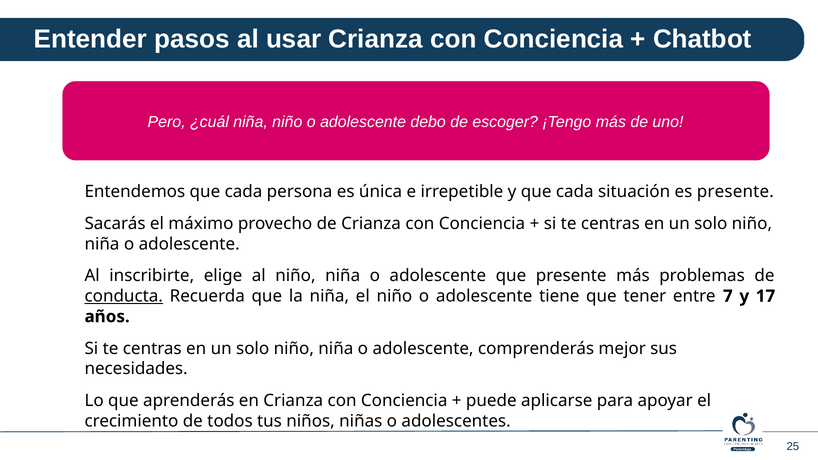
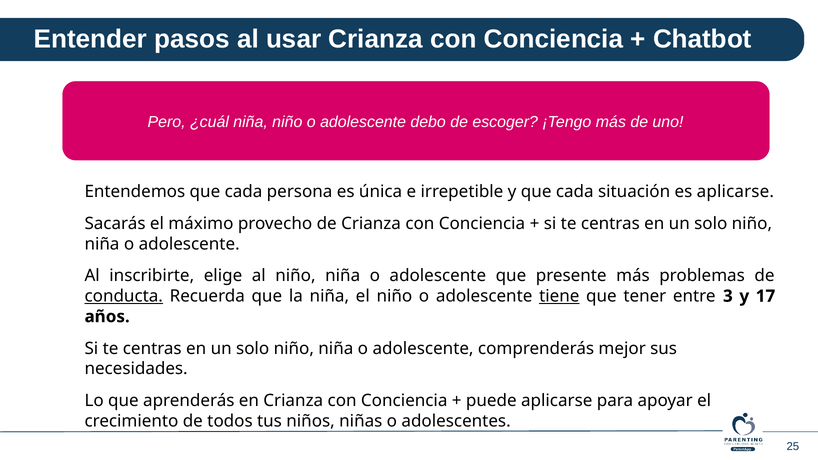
es presente: presente -> aplicarse
tiene underline: none -> present
7: 7 -> 3
